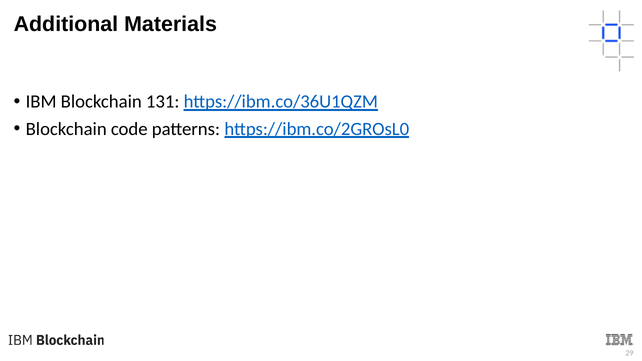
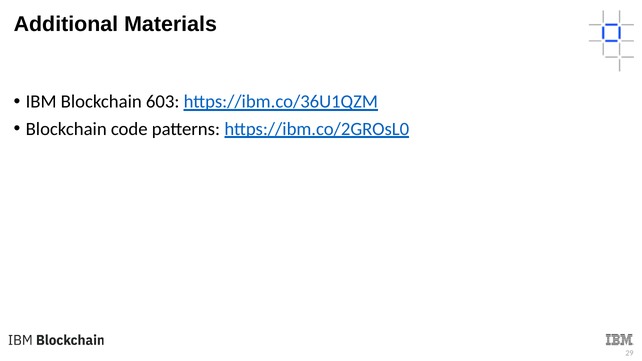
131: 131 -> 603
